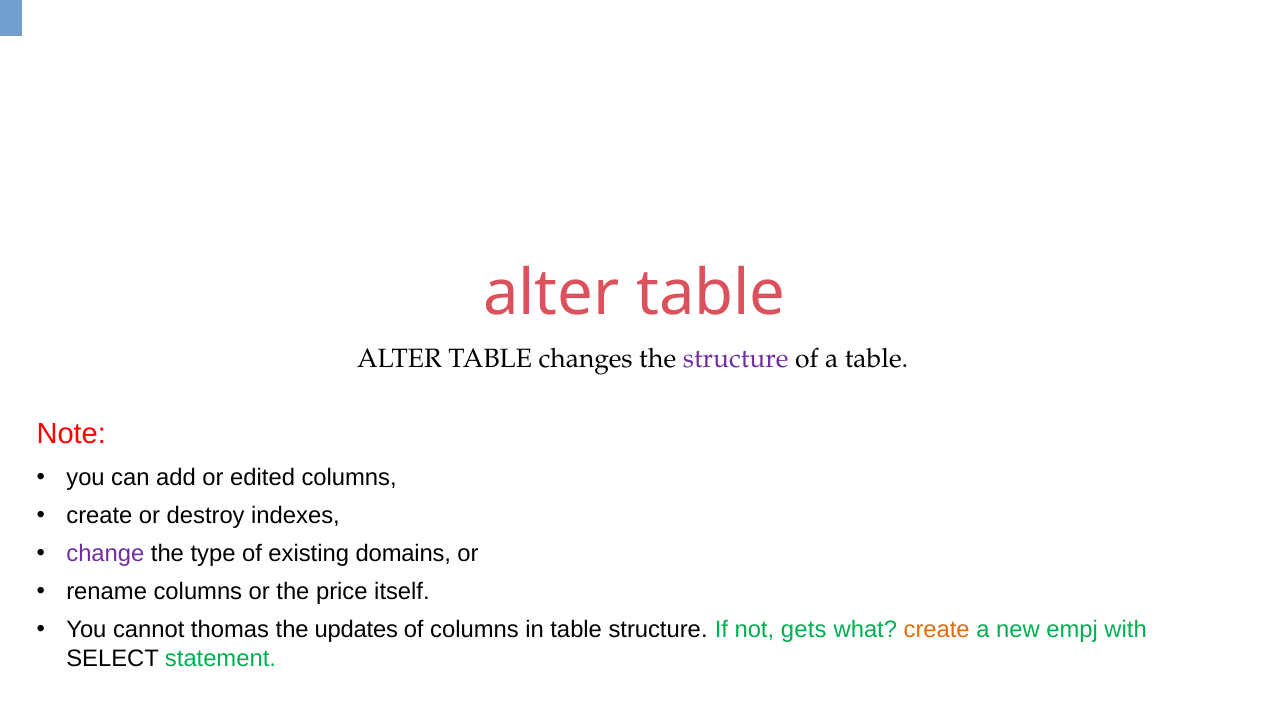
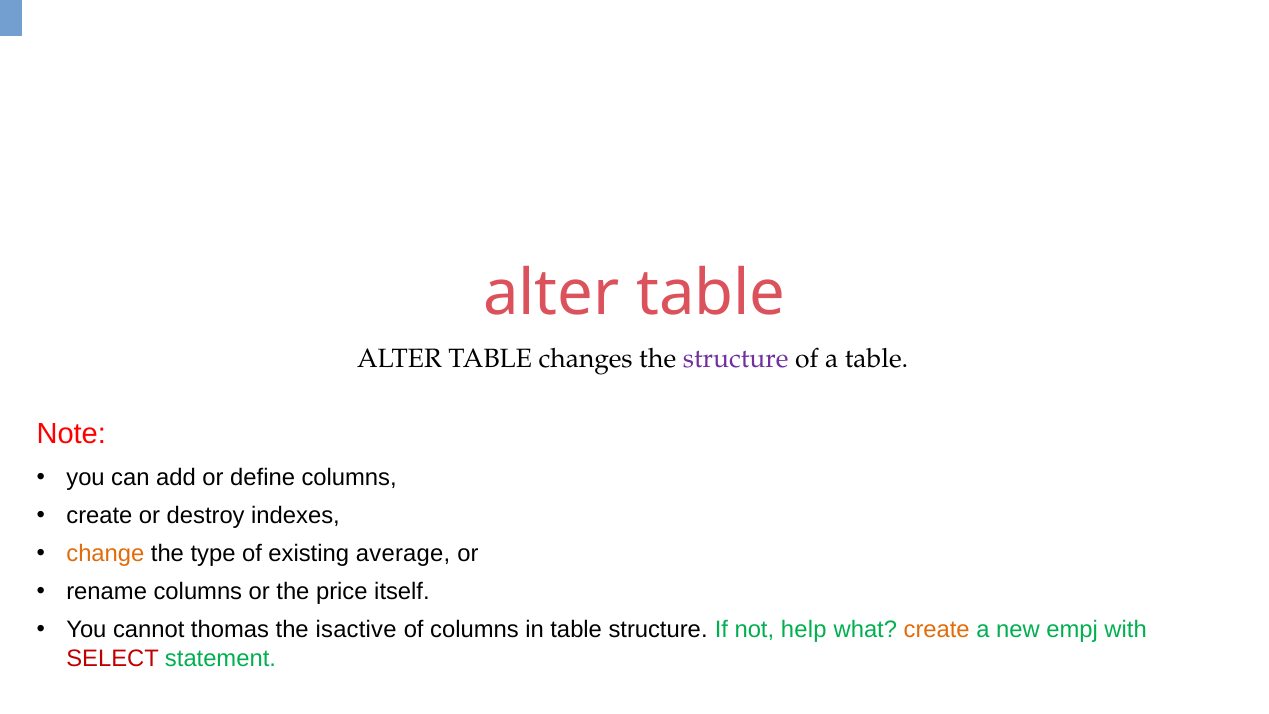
edited: edited -> define
change colour: purple -> orange
domains: domains -> average
updates: updates -> isactive
gets: gets -> help
SELECT colour: black -> red
